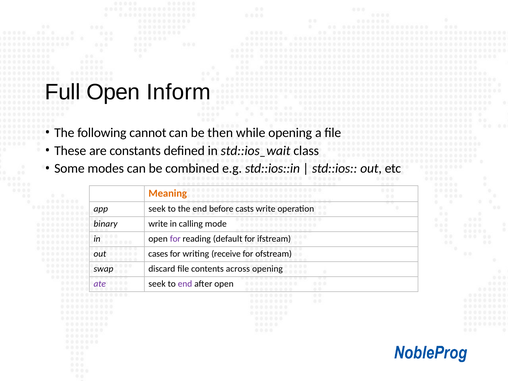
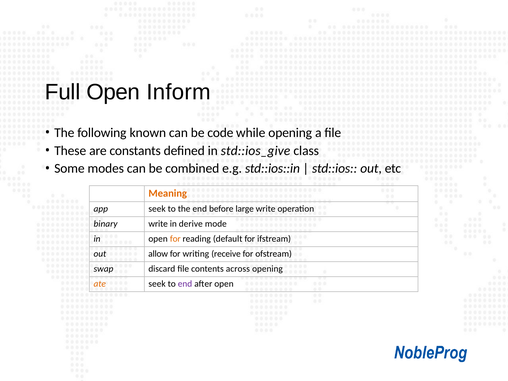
cannot: cannot -> known
then: then -> code
std::ios_wait: std::ios_wait -> std::ios_give
casts: casts -> large
calling: calling -> derive
for at (175, 239) colour: purple -> orange
cases: cases -> allow
ate colour: purple -> orange
